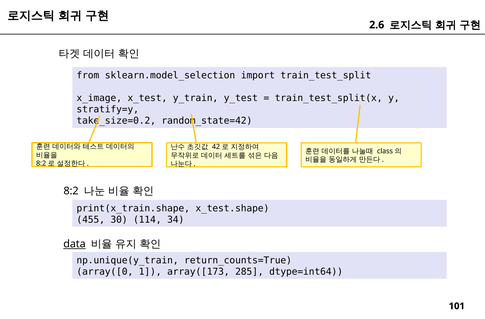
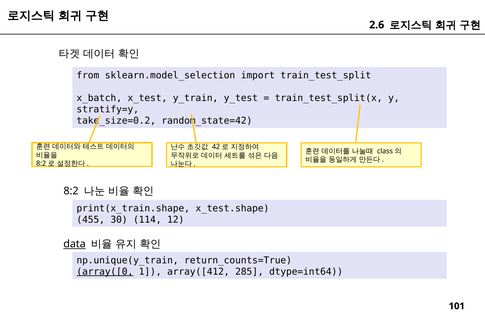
x_image: x_image -> x_batch
34: 34 -> 12
array([0 underline: none -> present
array([173: array([173 -> array([412
